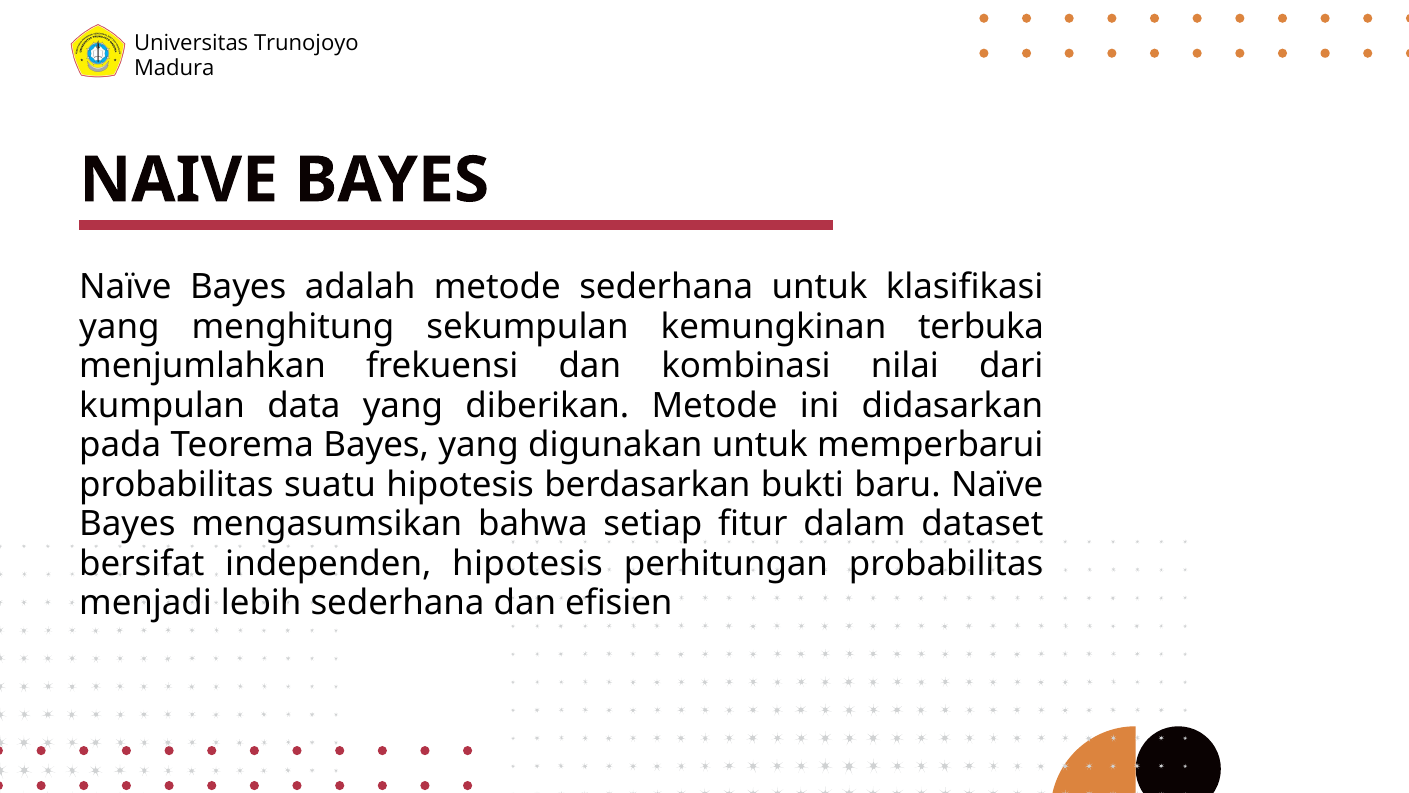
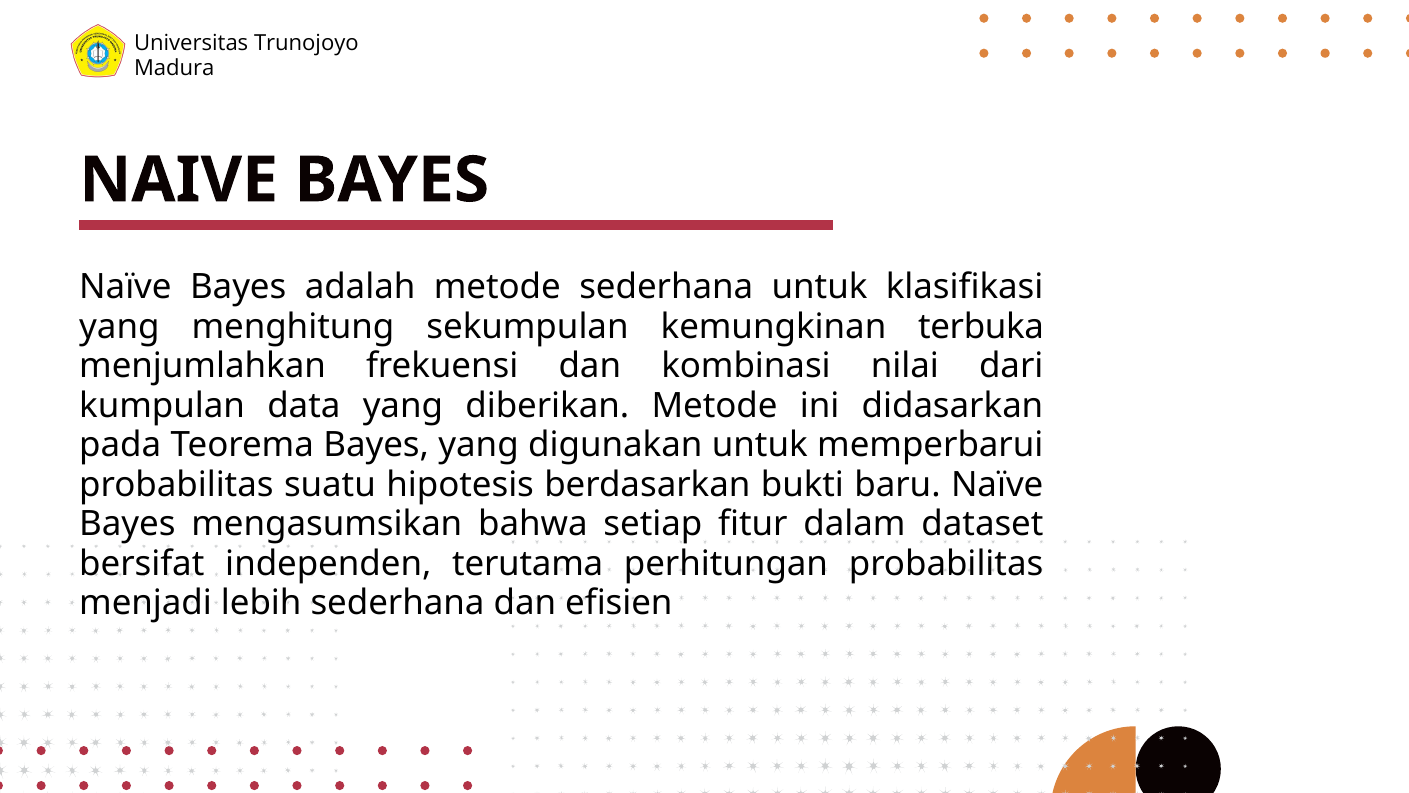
independen hipotesis: hipotesis -> terutama
